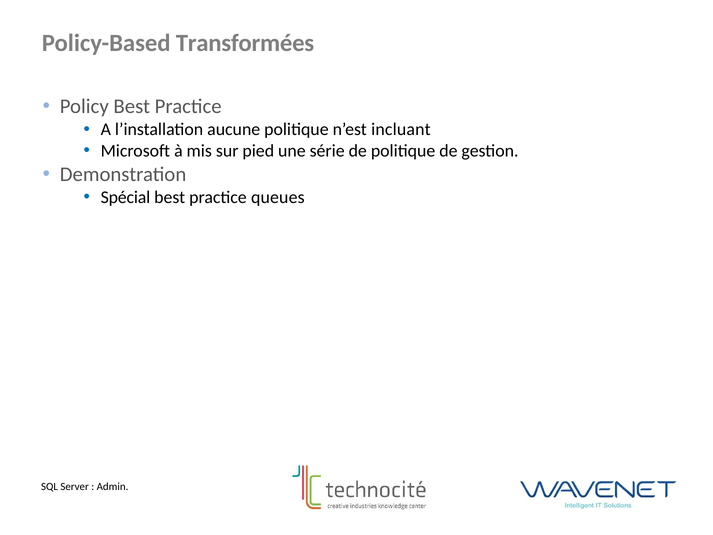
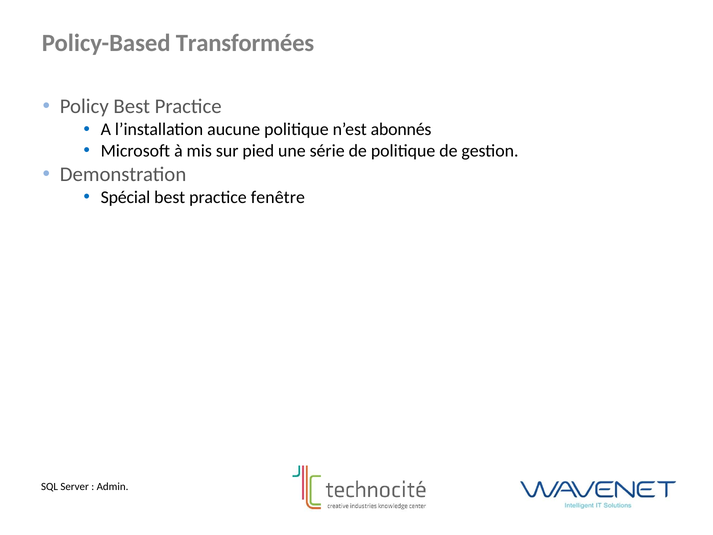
incluant: incluant -> abonnés
queues: queues -> fenêtre
